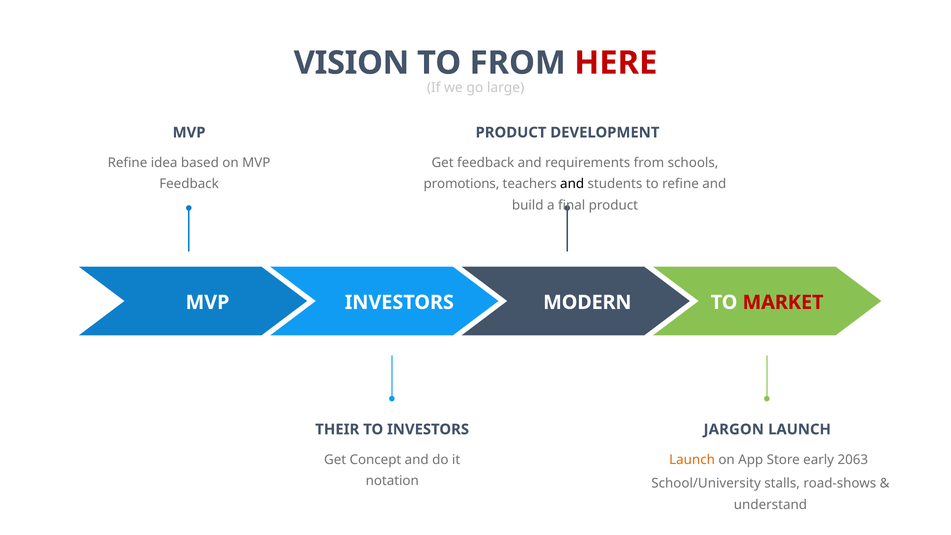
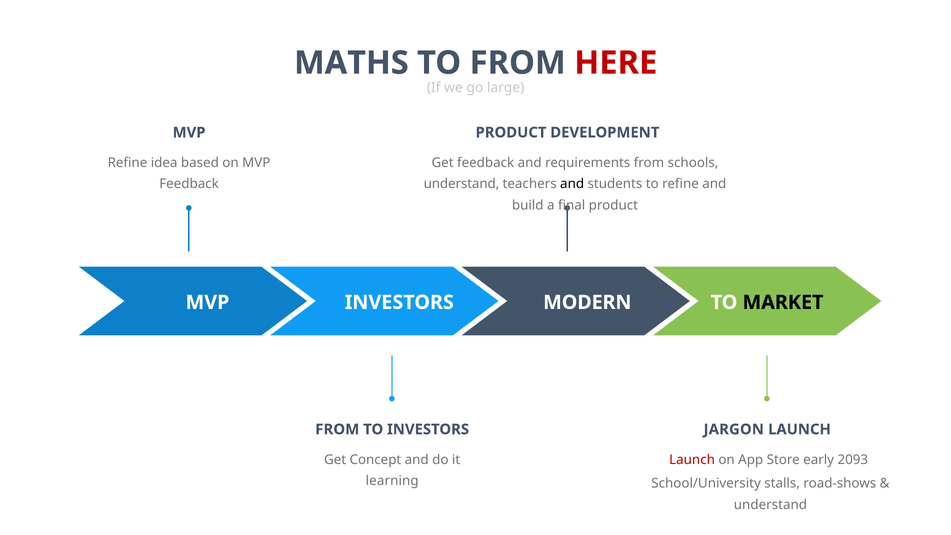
VISION: VISION -> MATHS
promotions at (461, 184): promotions -> understand
MARKET colour: red -> black
THEIR at (337, 429): THEIR -> FROM
Launch at (692, 460) colour: orange -> red
2063: 2063 -> 2093
notation: notation -> learning
